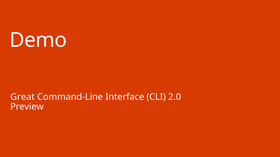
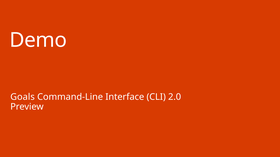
Great: Great -> Goals
